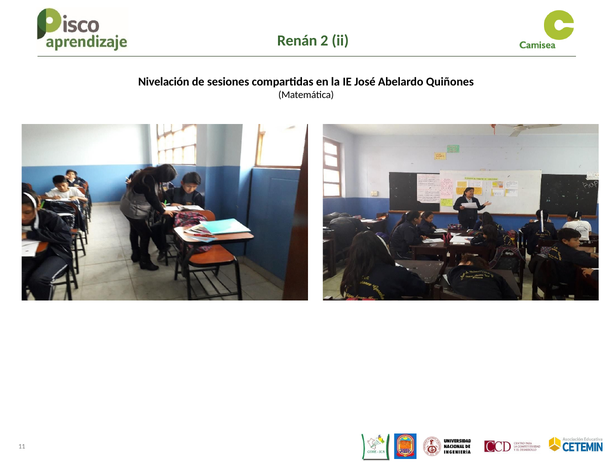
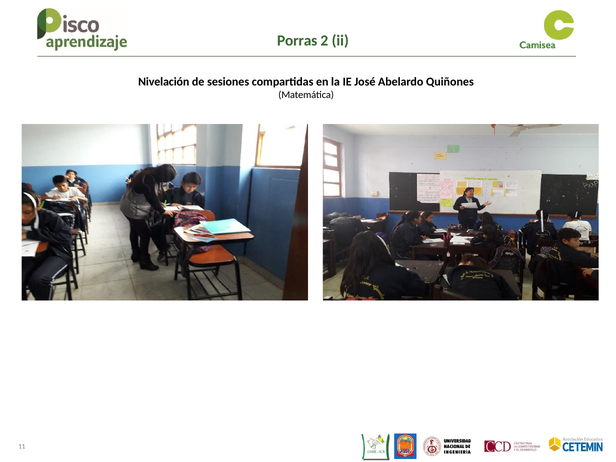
Renán: Renán -> Porras
